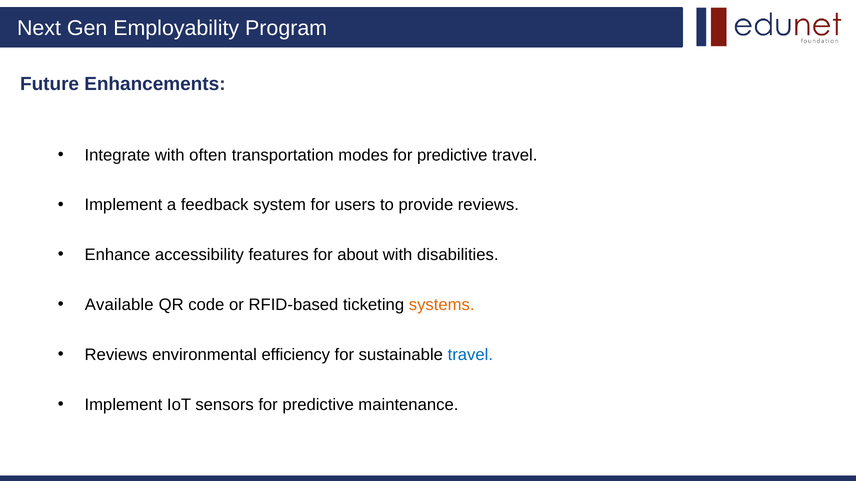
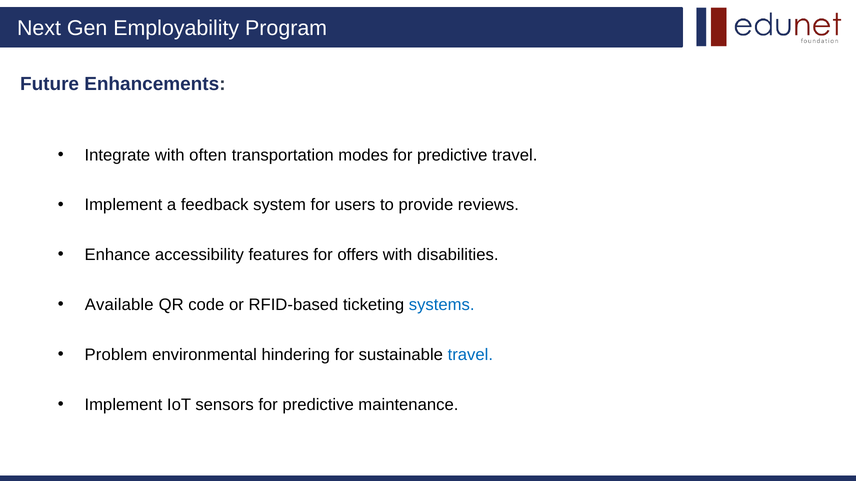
about: about -> offers
systems colour: orange -> blue
Reviews at (116, 355): Reviews -> Problem
efficiency: efficiency -> hindering
